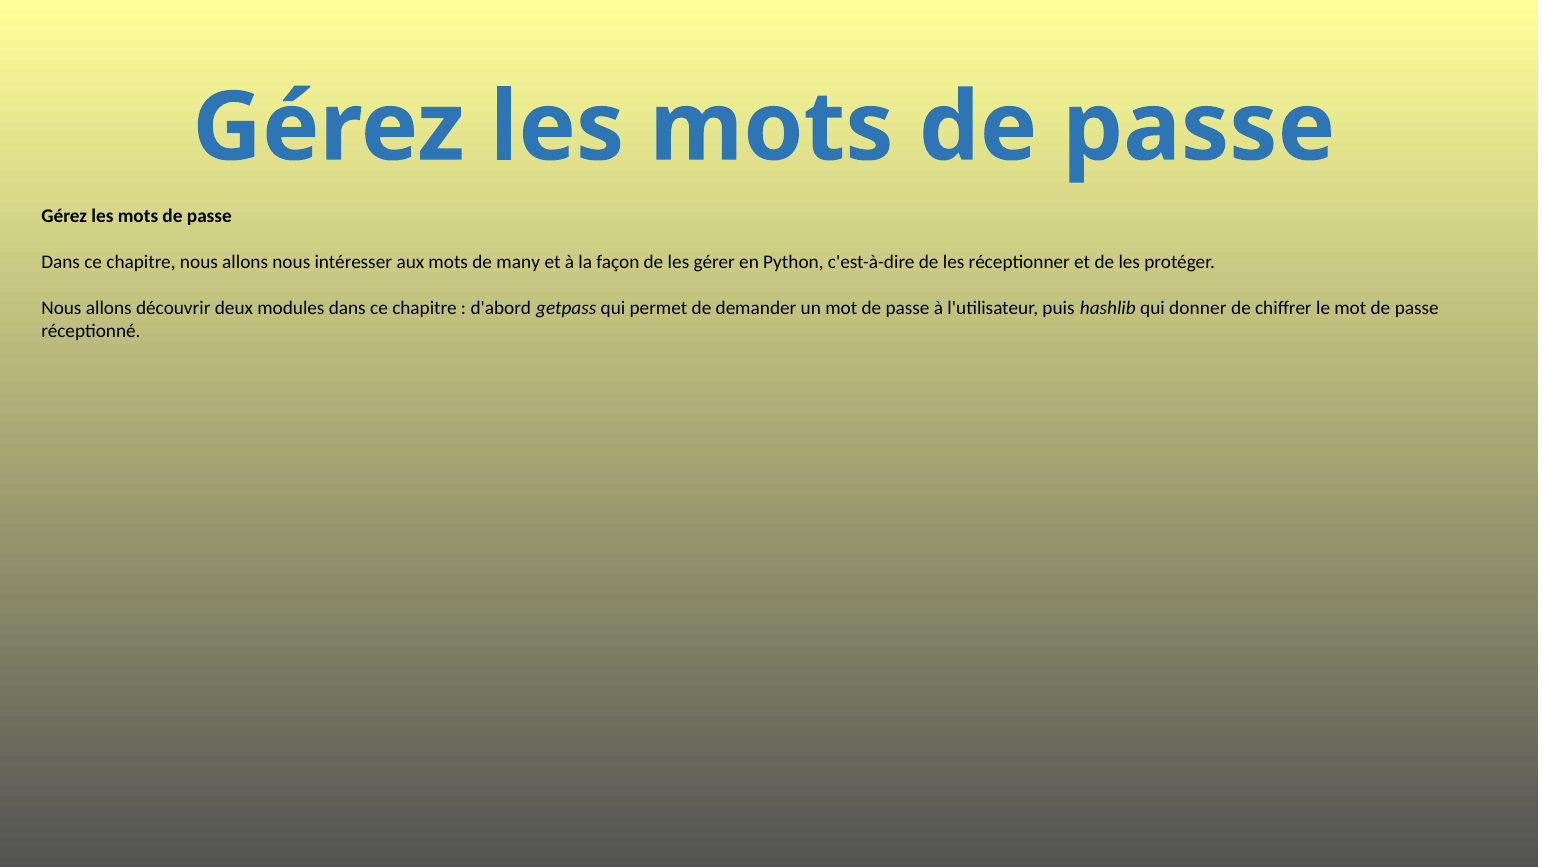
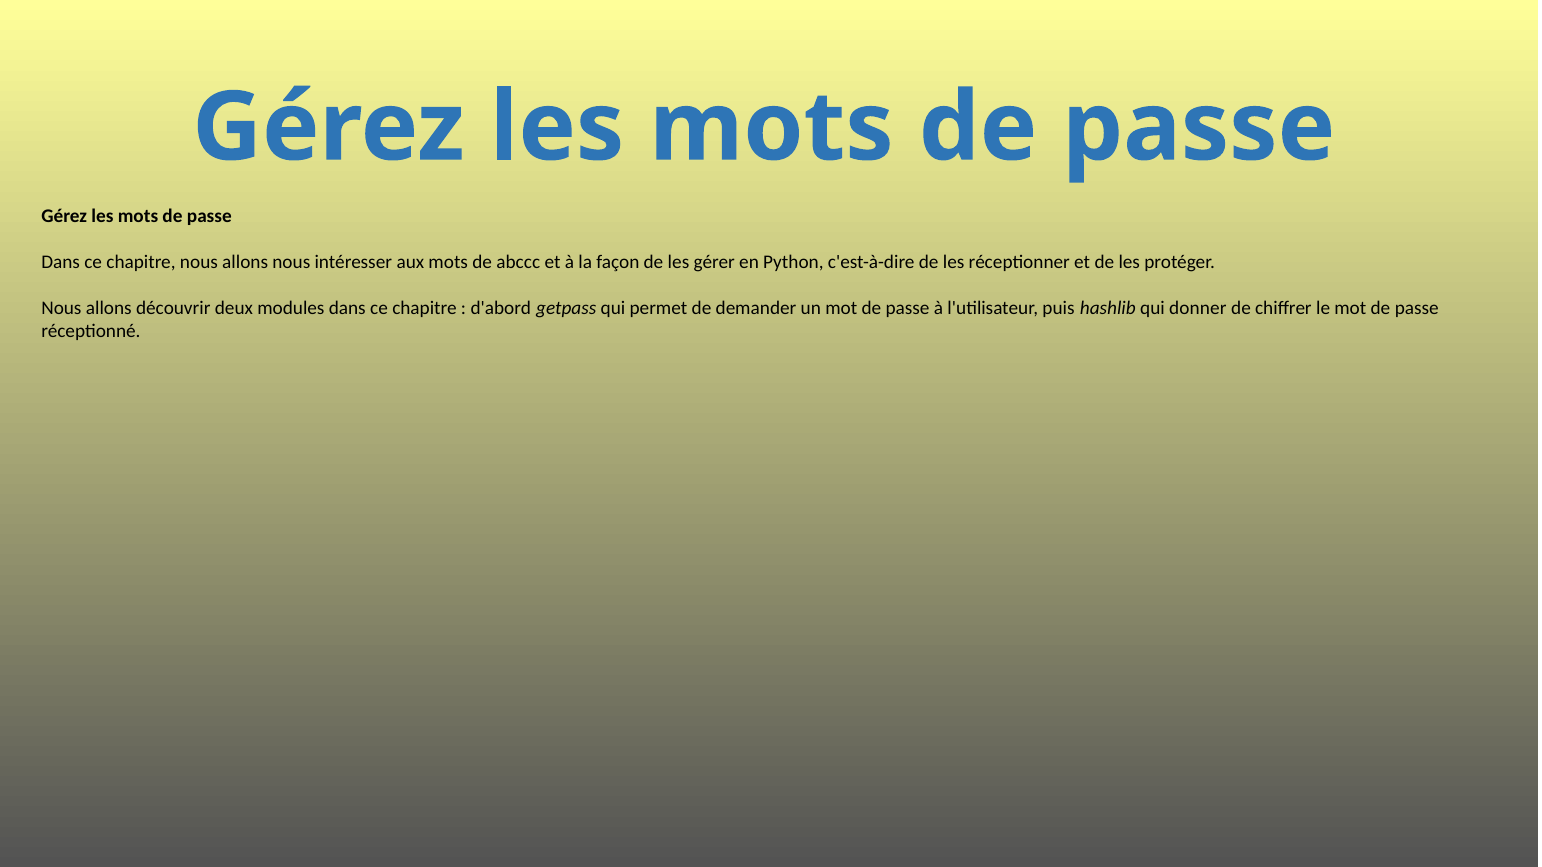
many: many -> abccc
